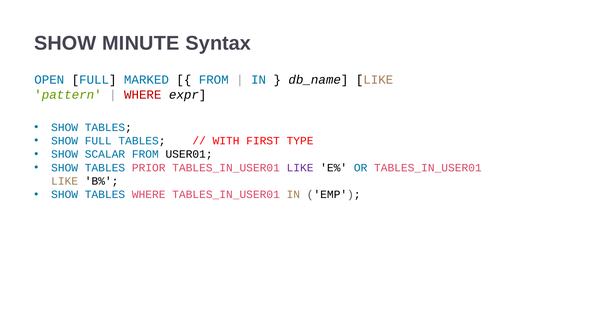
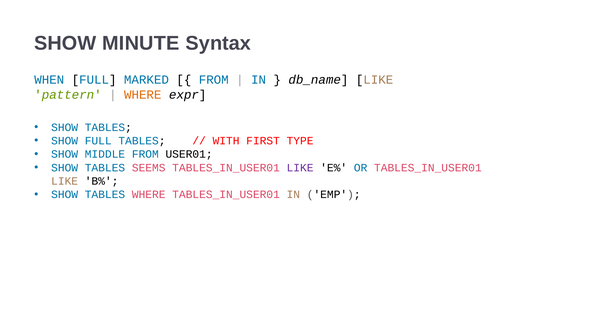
OPEN: OPEN -> WHEN
WHERE at (143, 95) colour: red -> orange
SCALAR: SCALAR -> MIDDLE
PRIOR: PRIOR -> SEEMS
